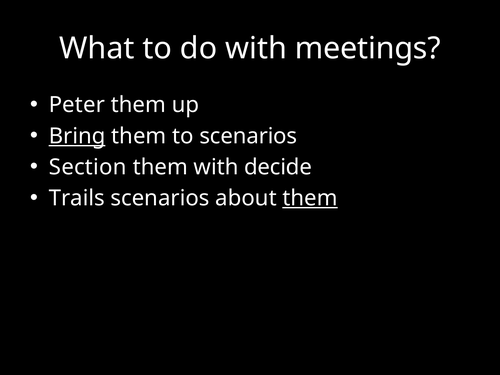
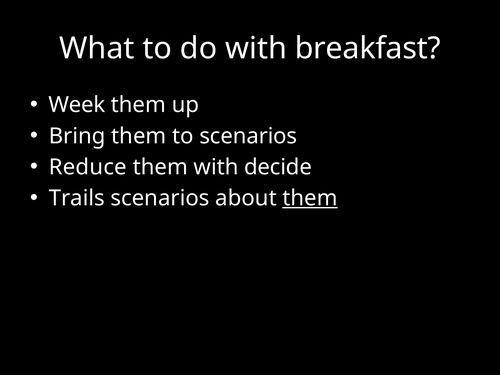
meetings: meetings -> breakfast
Peter: Peter -> Week
Bring underline: present -> none
Section: Section -> Reduce
